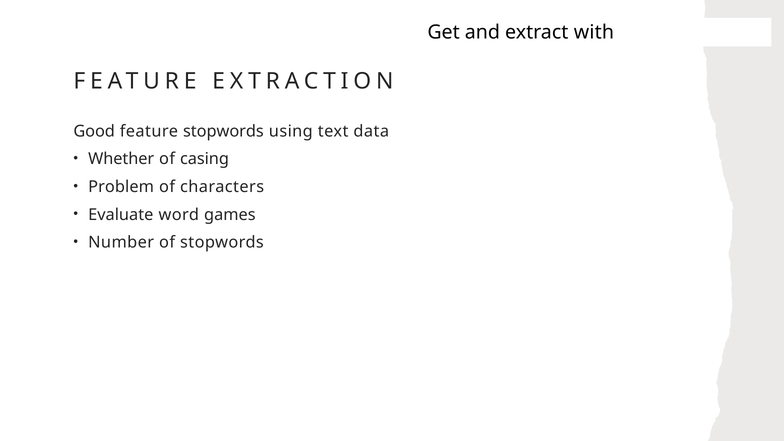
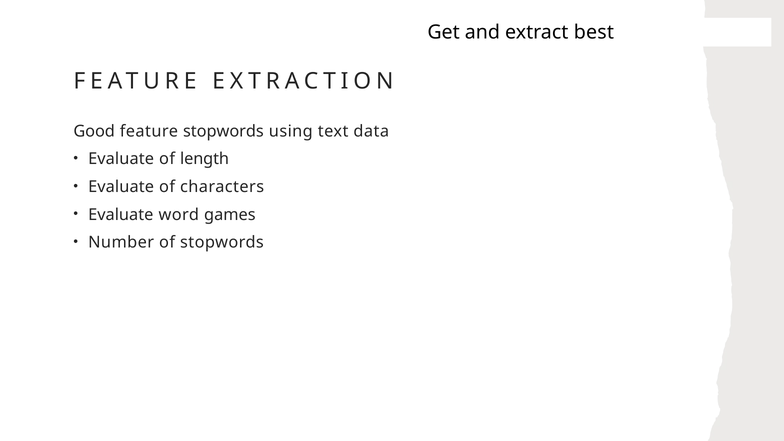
with: with -> best
Whether at (121, 159): Whether -> Evaluate
casing: casing -> length
Problem at (121, 187): Problem -> Evaluate
